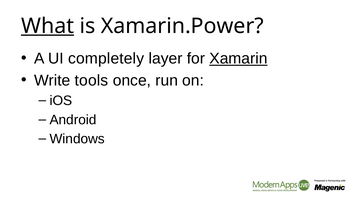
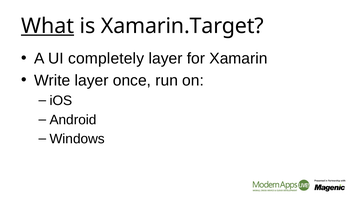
Xamarin.Power: Xamarin.Power -> Xamarin.Target
Xamarin underline: present -> none
Write tools: tools -> layer
